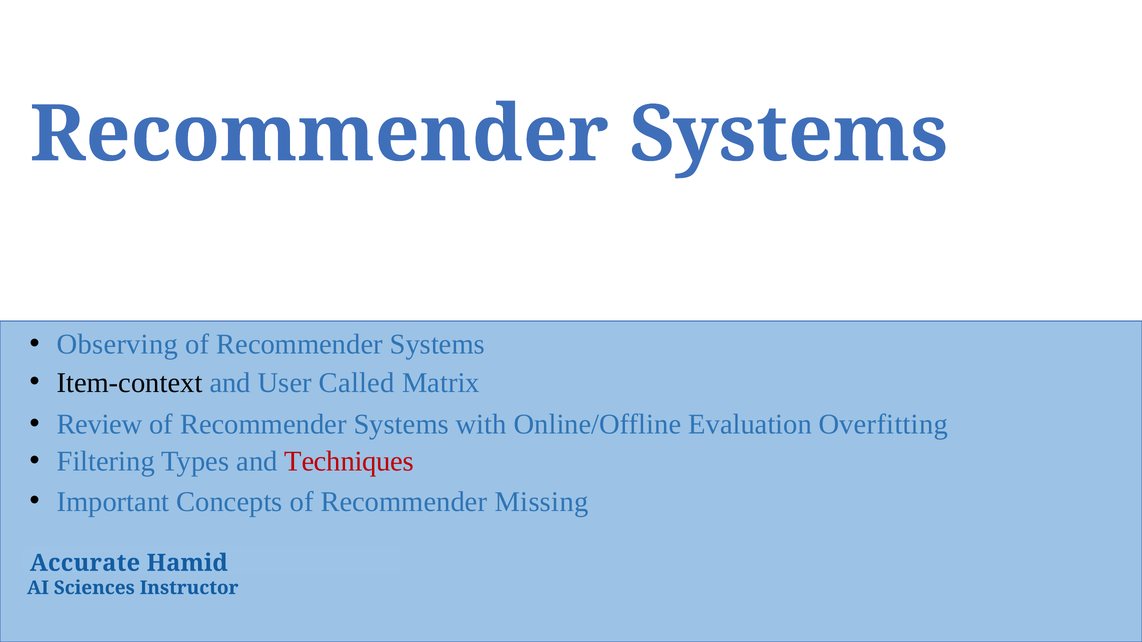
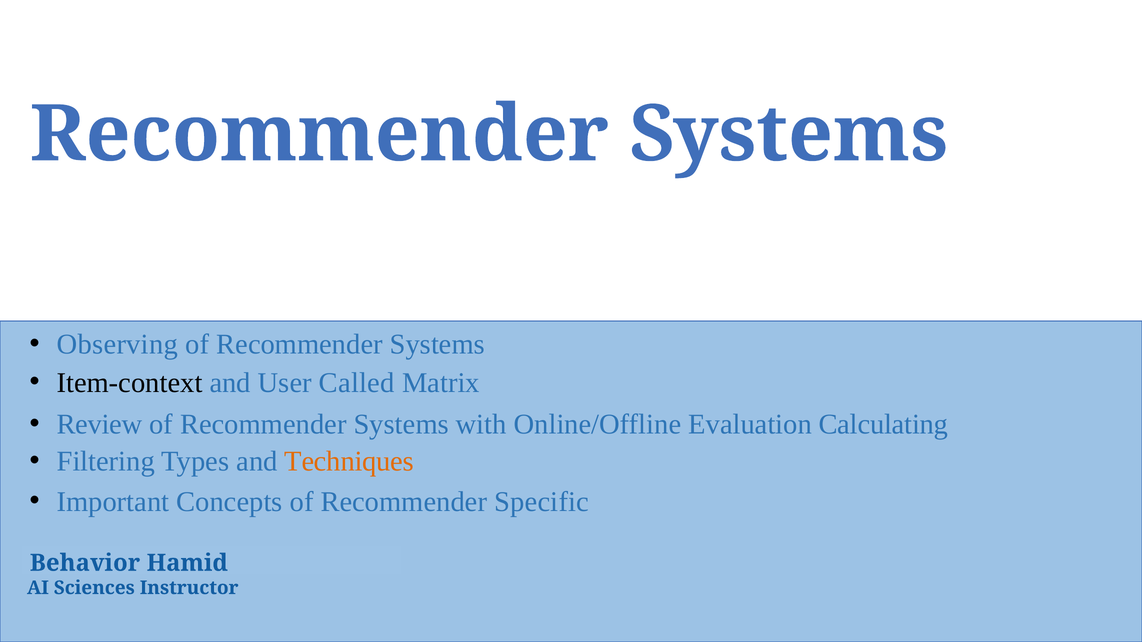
Overfitting: Overfitting -> Calculating
Techniques colour: red -> orange
Missing: Missing -> Specific
Accurate: Accurate -> Behavior
